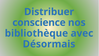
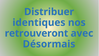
conscience: conscience -> identiques
bibliothèque: bibliothèque -> retrouveront
